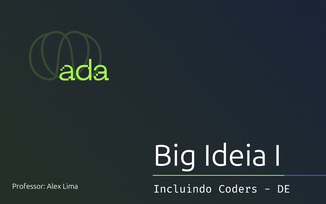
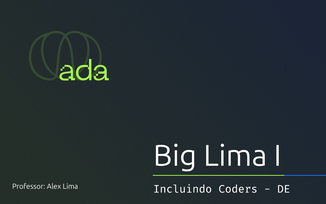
Big Ideia: Ideia -> Lima
